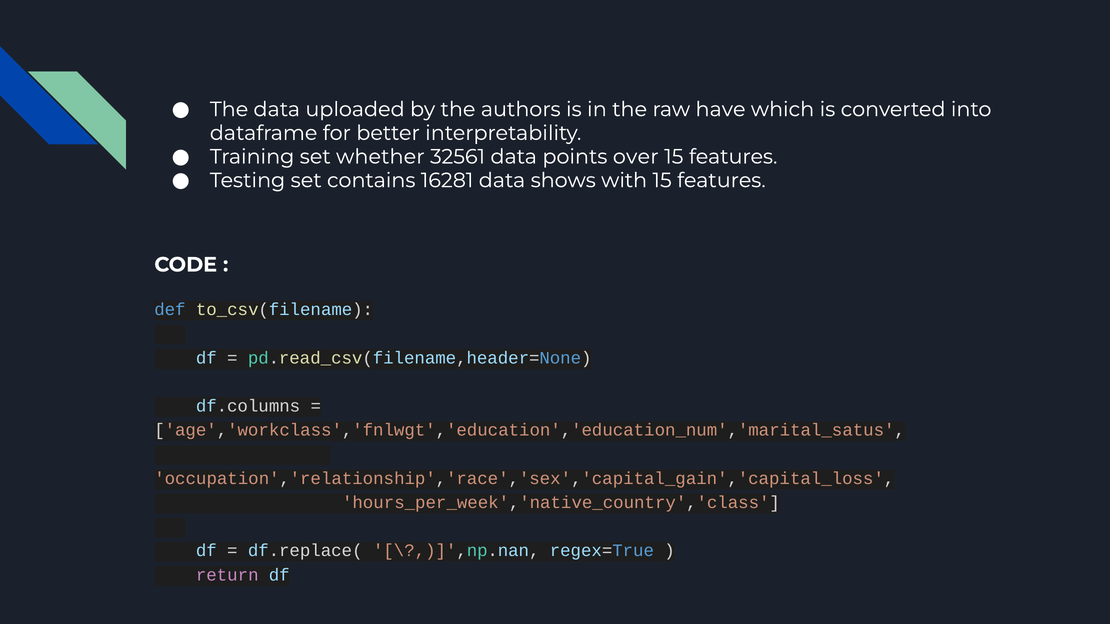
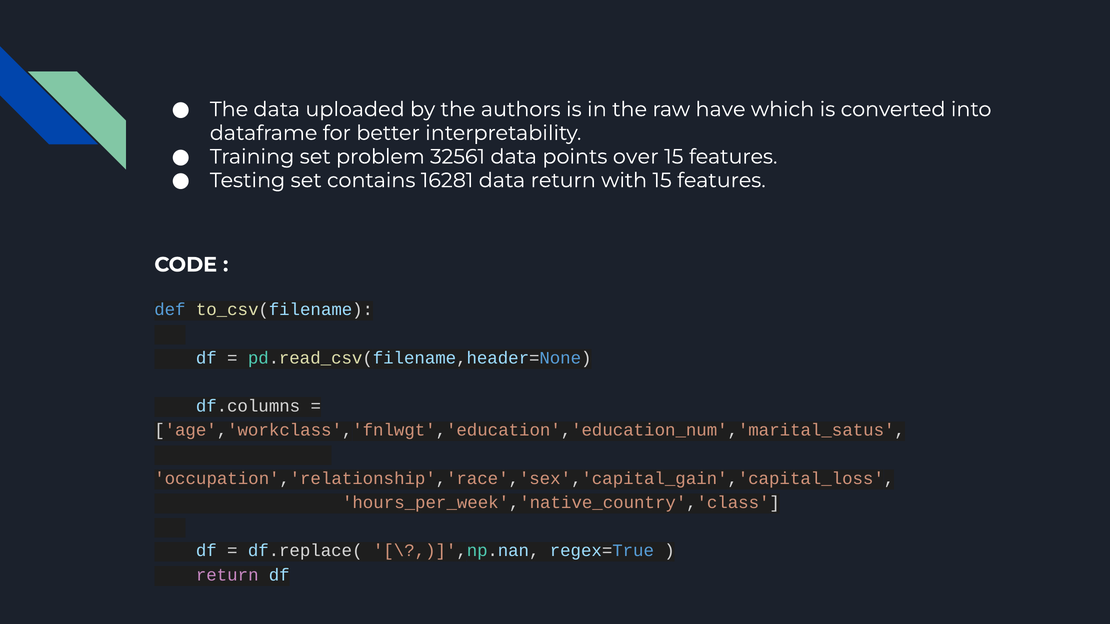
whether: whether -> problem
data shows: shows -> return
